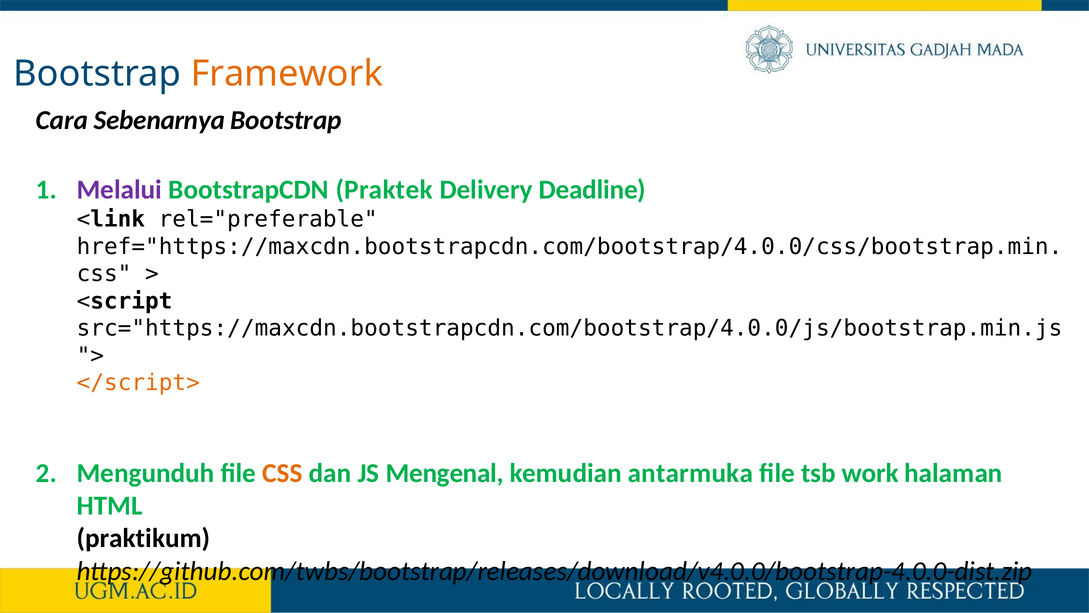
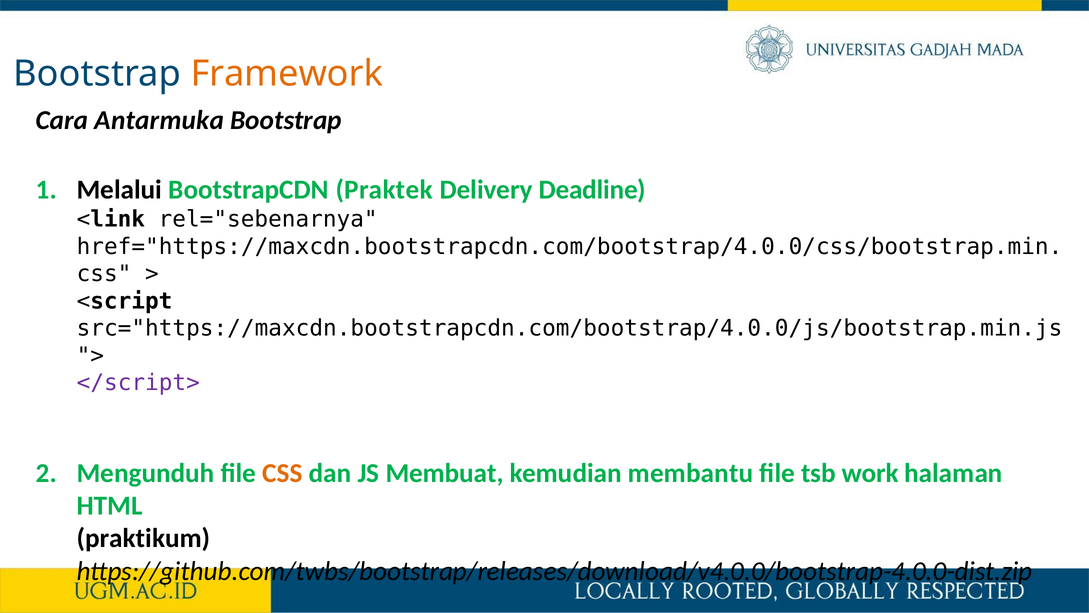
Sebenarnya: Sebenarnya -> Antarmuka
Melalui colour: purple -> black
rel="preferable: rel="preferable -> rel="sebenarnya
</script> colour: orange -> purple
Mengenal: Mengenal -> Membuat
antarmuka: antarmuka -> membantu
